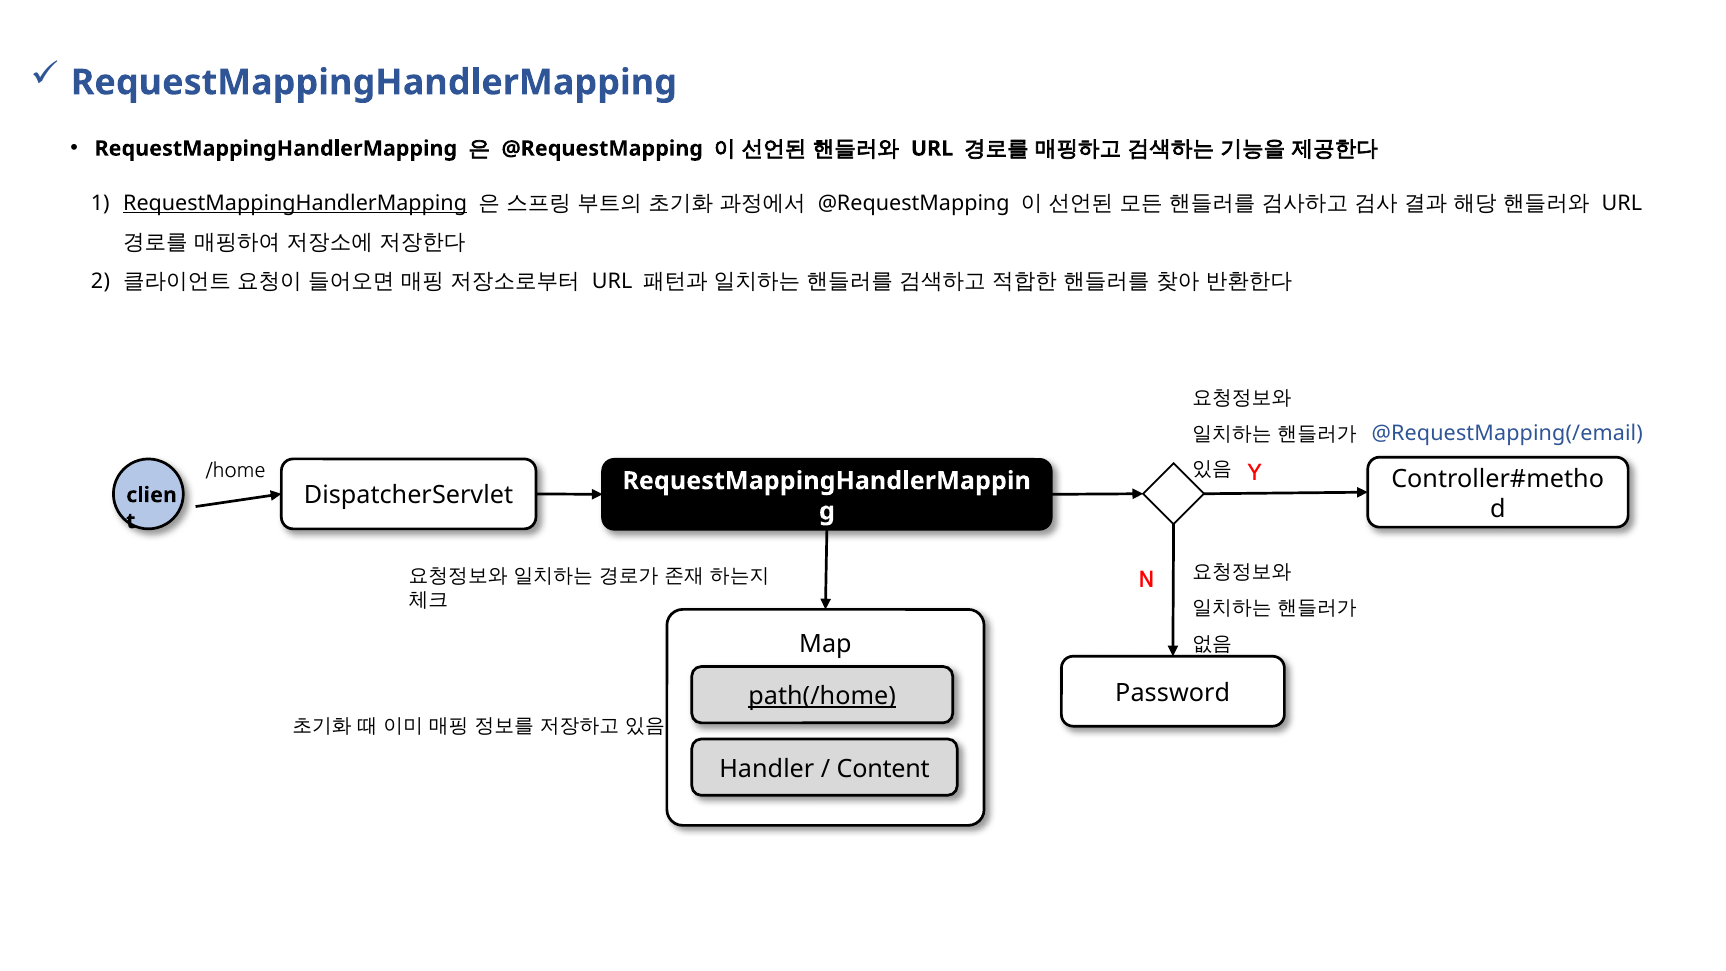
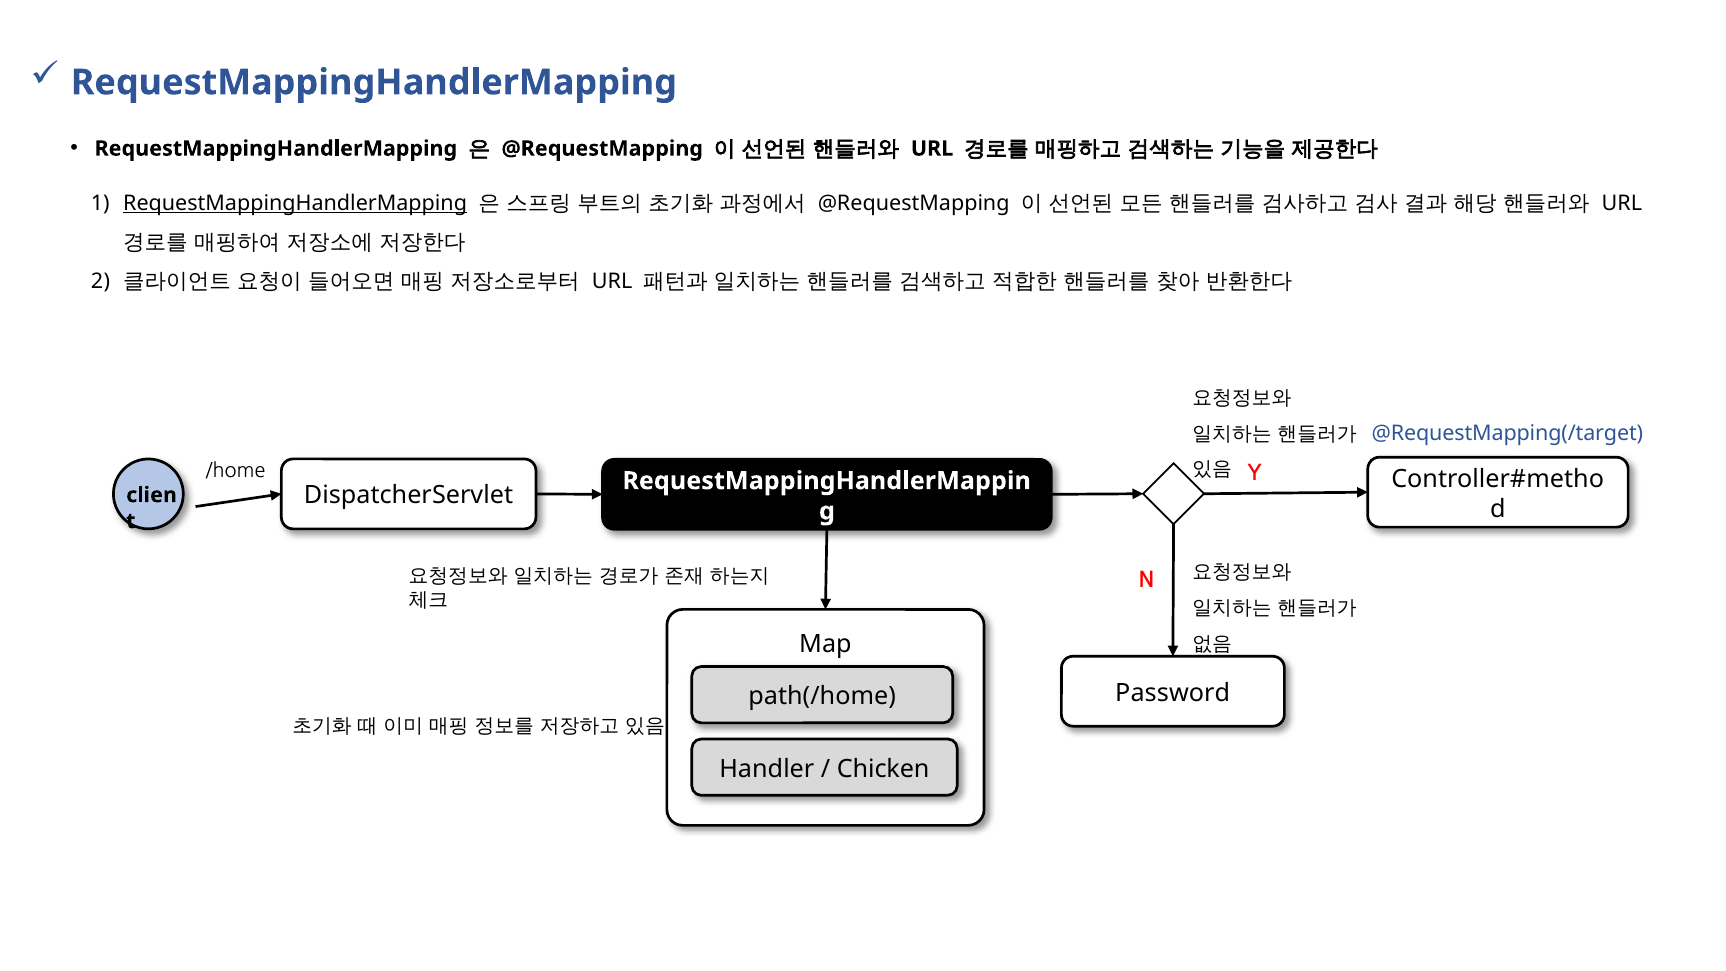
@RequestMapping(/email: @RequestMapping(/email -> @RequestMapping(/target
path(/home underline: present -> none
Content: Content -> Chicken
